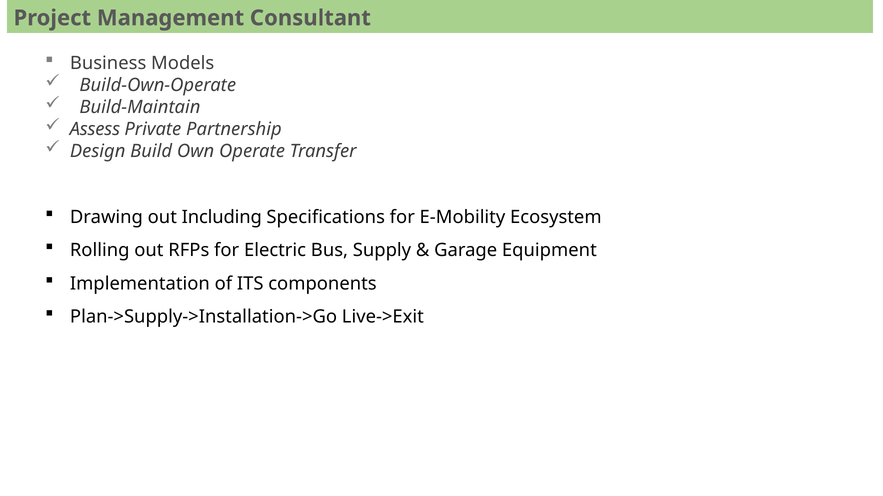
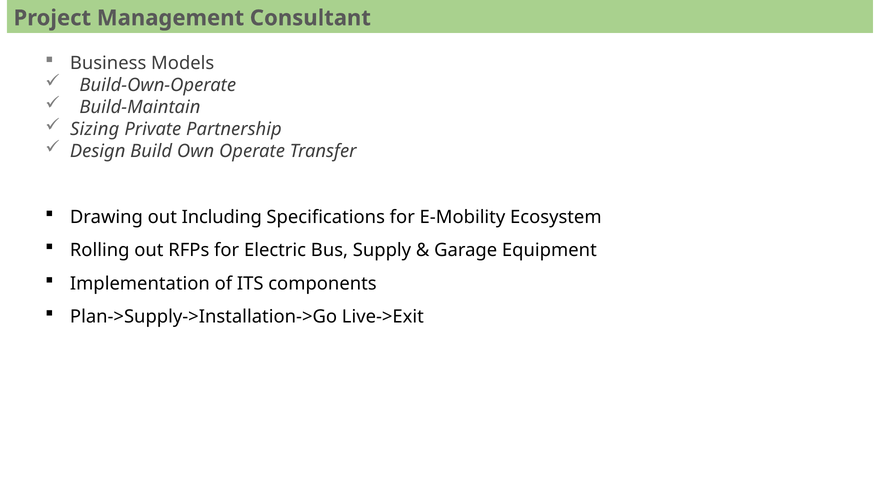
Assess: Assess -> Sizing
